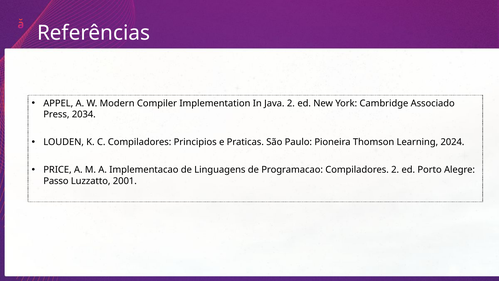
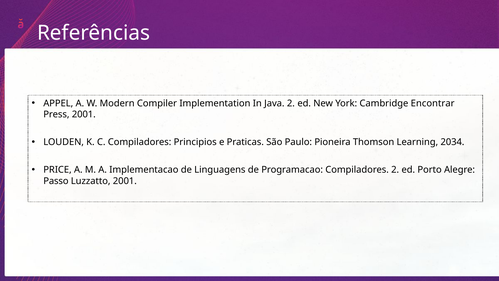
Associado: Associado -> Encontrar
Press 2034: 2034 -> 2001
2024: 2024 -> 2034
